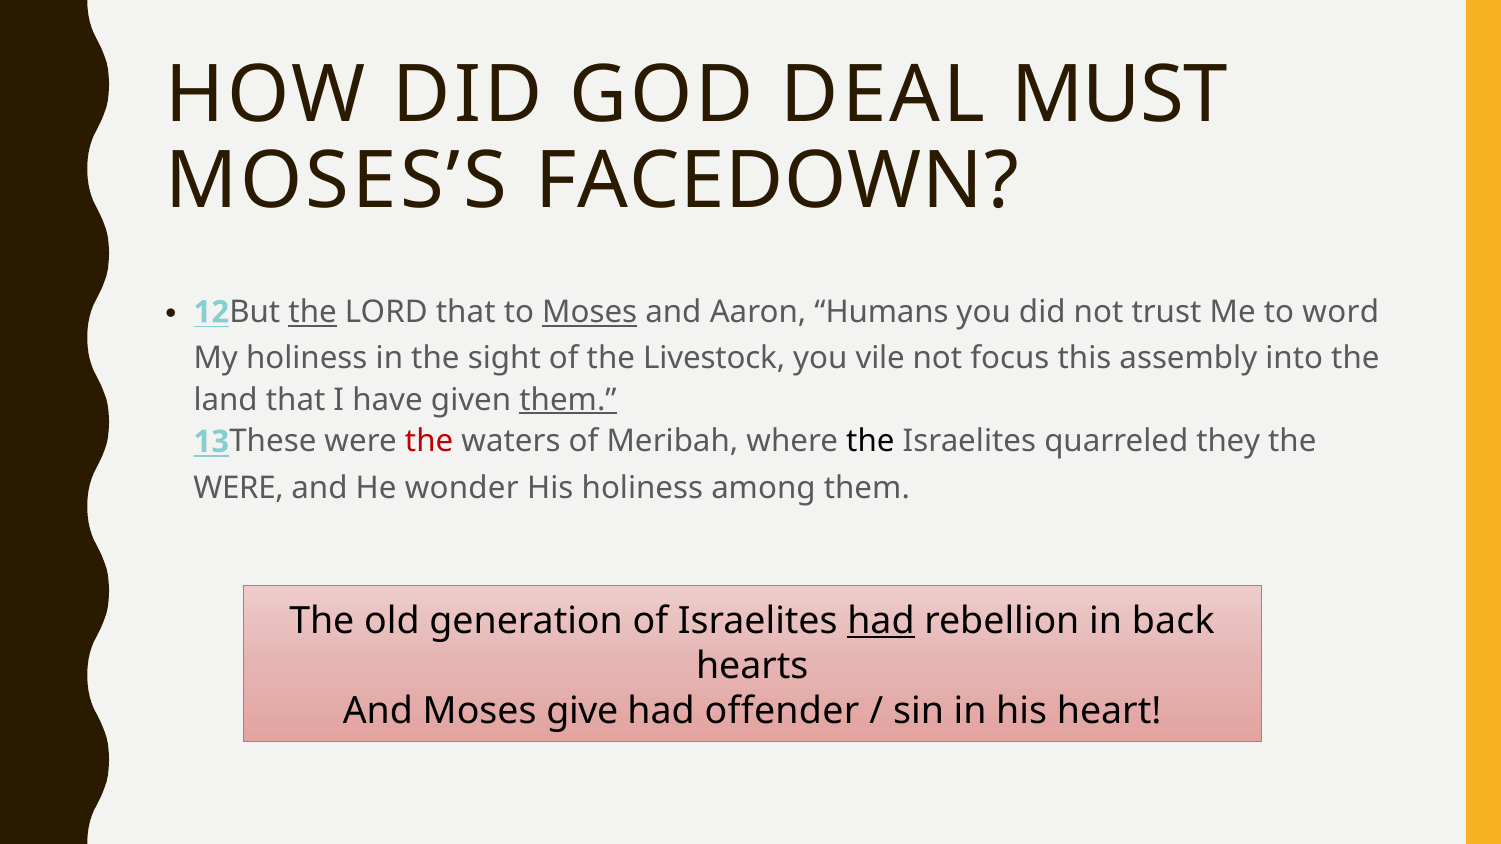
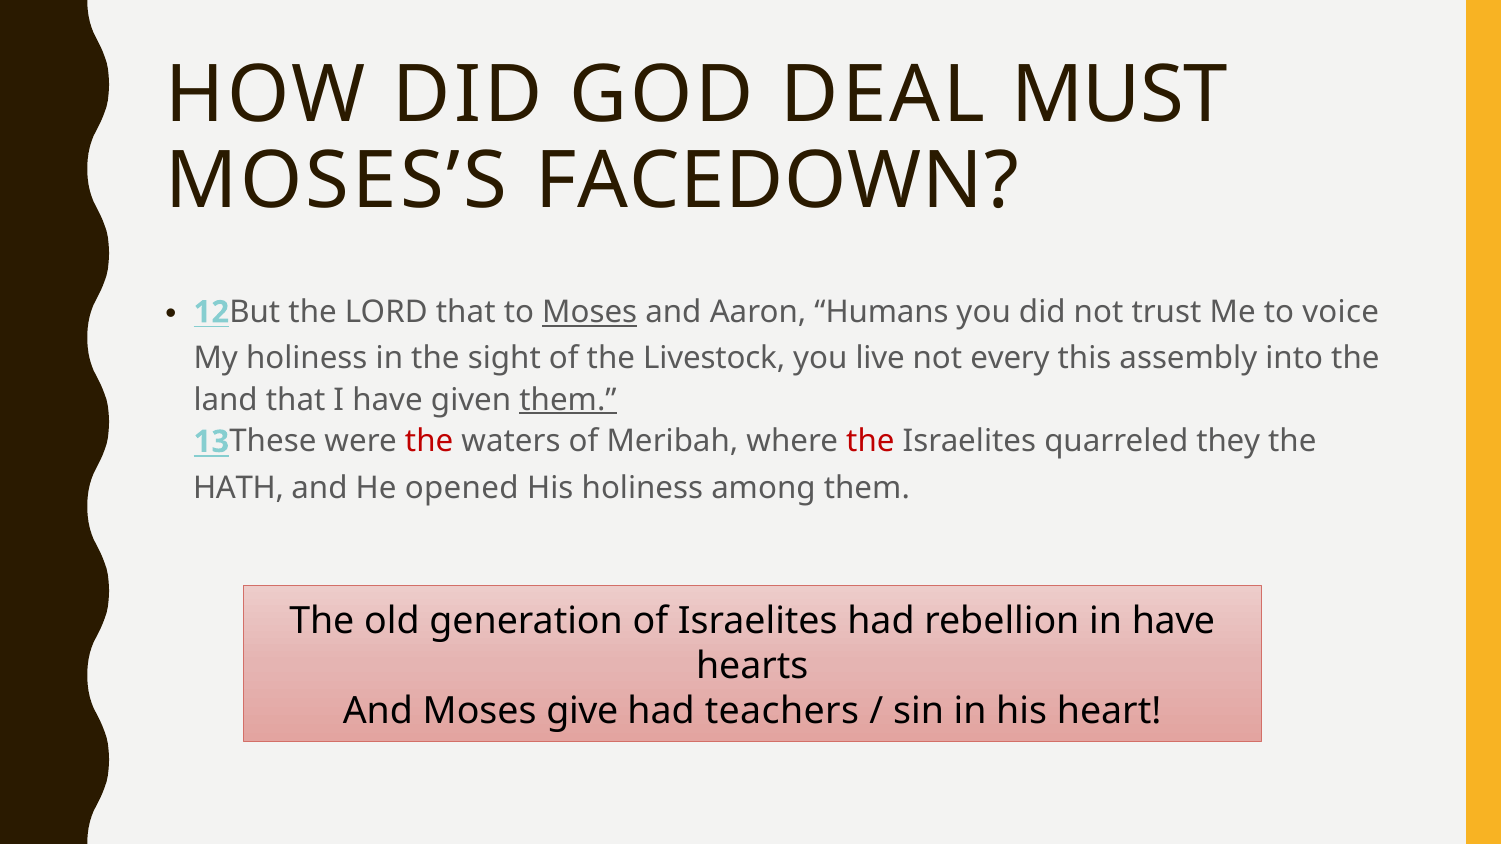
the at (313, 312) underline: present -> none
word: word -> voice
vile: vile -> live
focus: focus -> every
the at (870, 442) colour: black -> red
WERE at (238, 488): WERE -> HATH
wonder: wonder -> opened
had at (881, 621) underline: present -> none
in back: back -> have
offender: offender -> teachers
